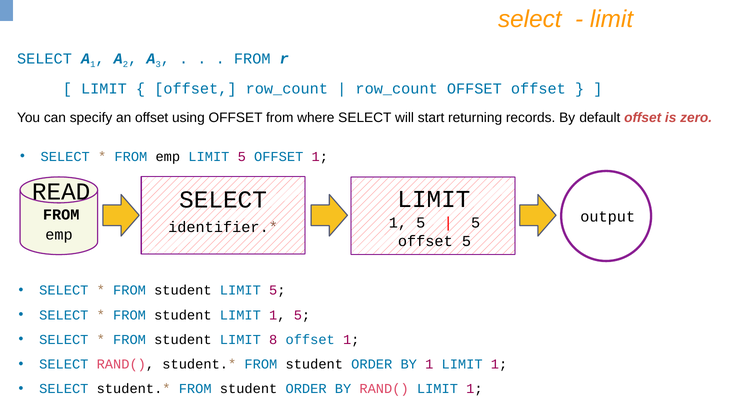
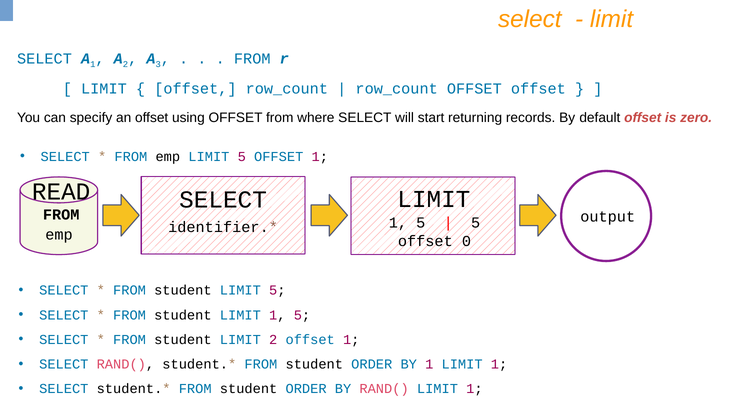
offset 5: 5 -> 0
LIMIT 8: 8 -> 2
